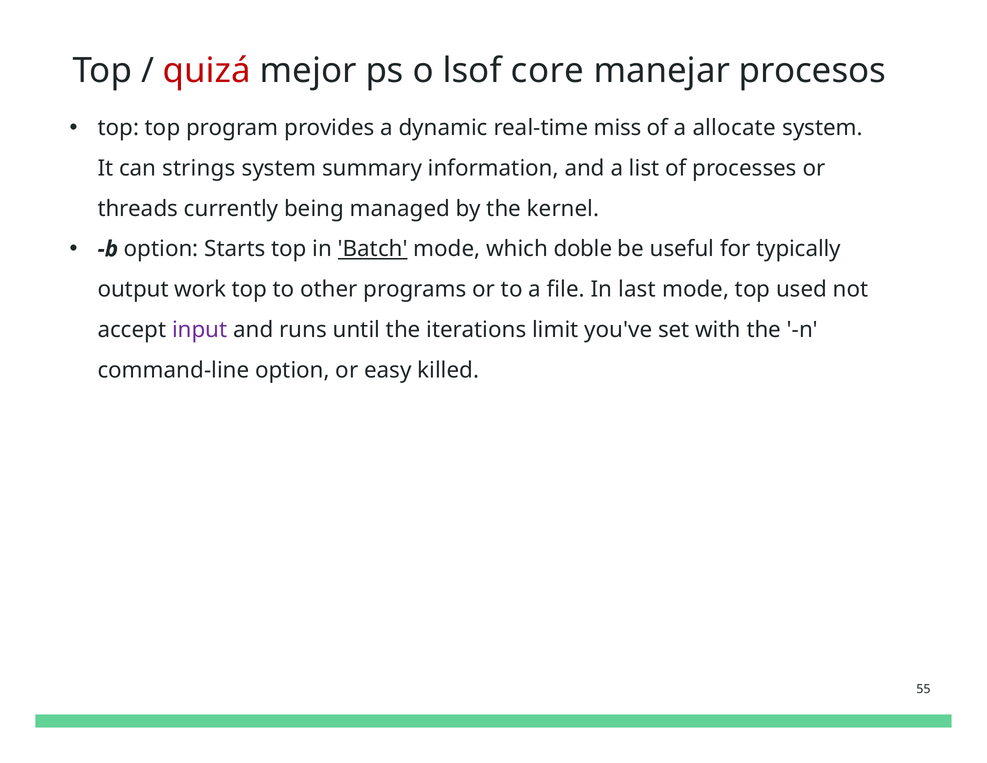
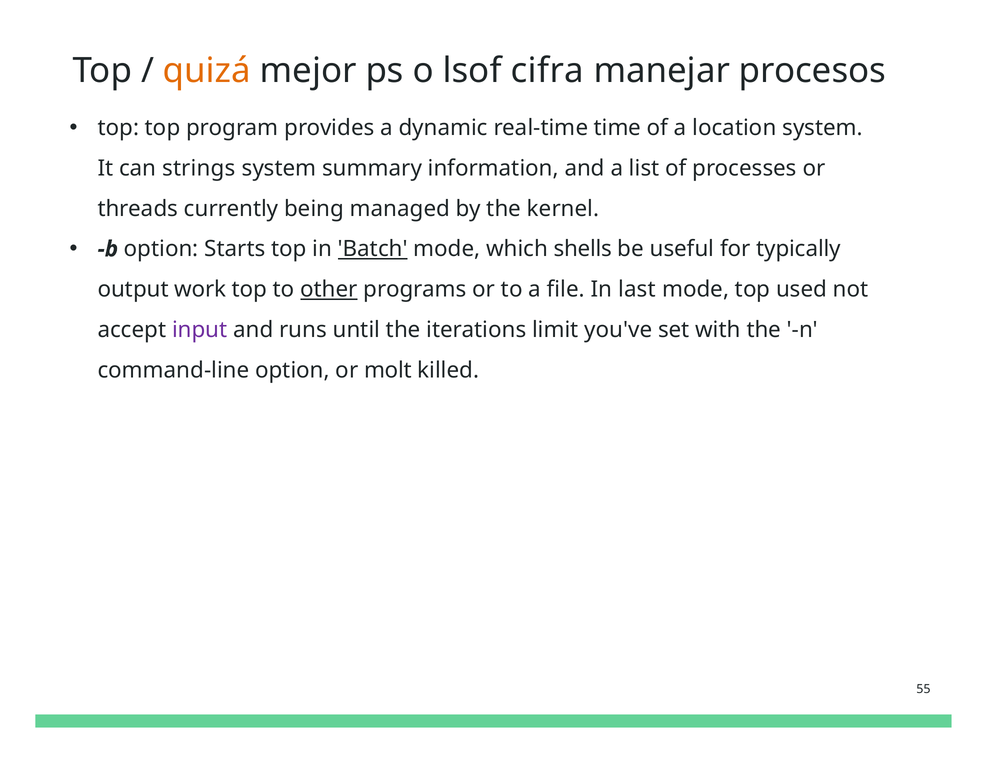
quizá colour: red -> orange
core: core -> cifra
miss: miss -> time
allocate: allocate -> location
doble: doble -> shells
other underline: none -> present
easy: easy -> molt
